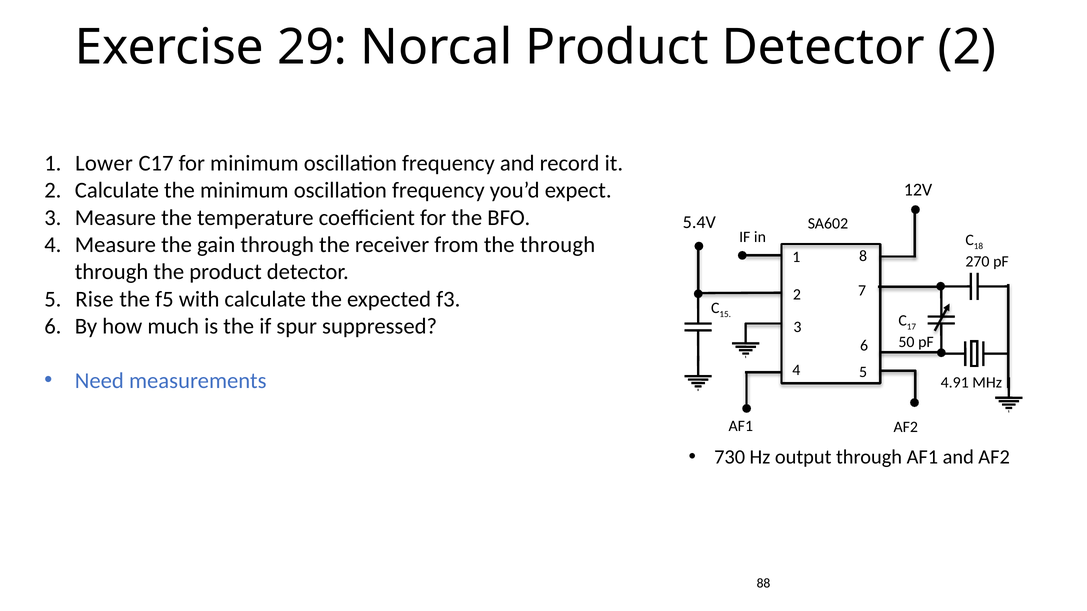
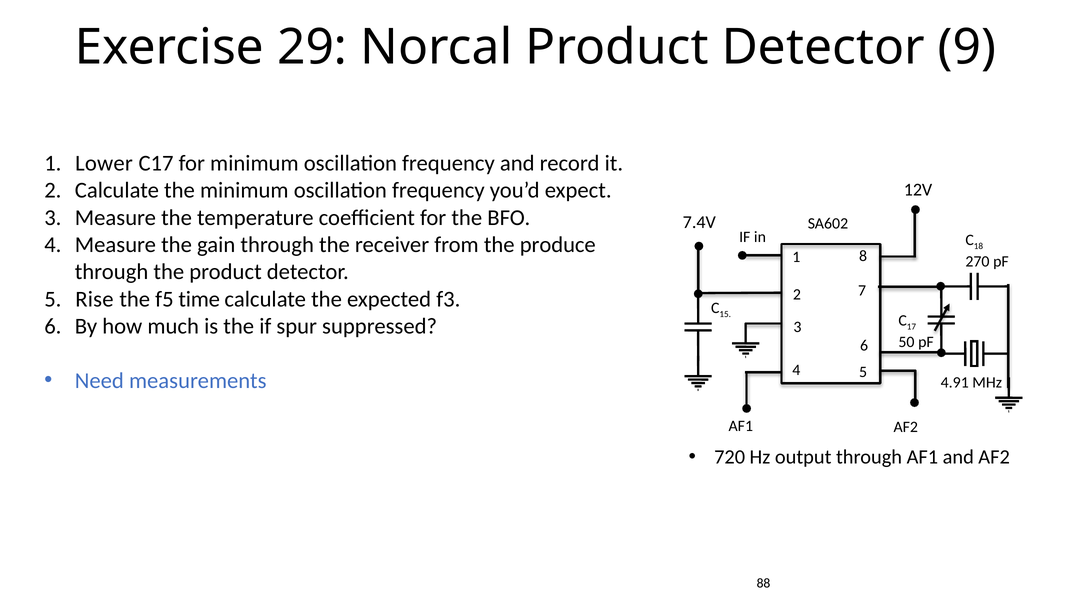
Detector 2: 2 -> 9
5.4V: 5.4V -> 7.4V
the through: through -> produce
with: with -> time
730: 730 -> 720
